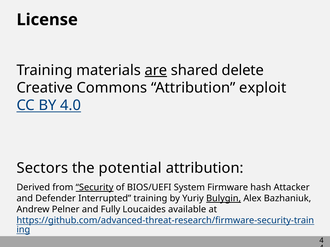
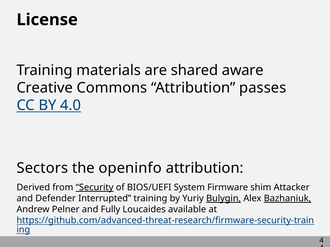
are underline: present -> none
delete: delete -> aware
exploit: exploit -> passes
potential: potential -> openinfo
hash: hash -> shim
Bazhaniuk underline: none -> present
